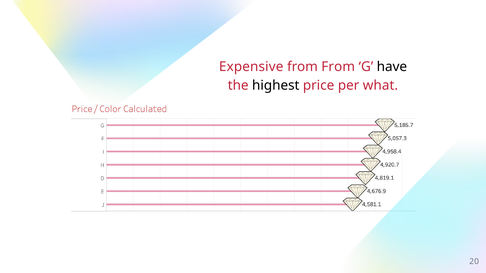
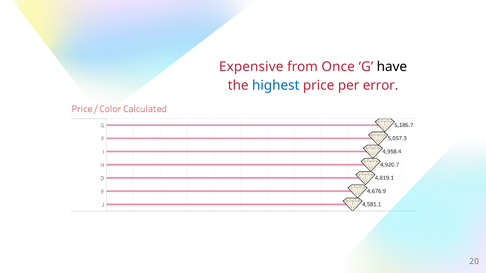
from From: From -> Once
highest colour: black -> blue
what: what -> error
